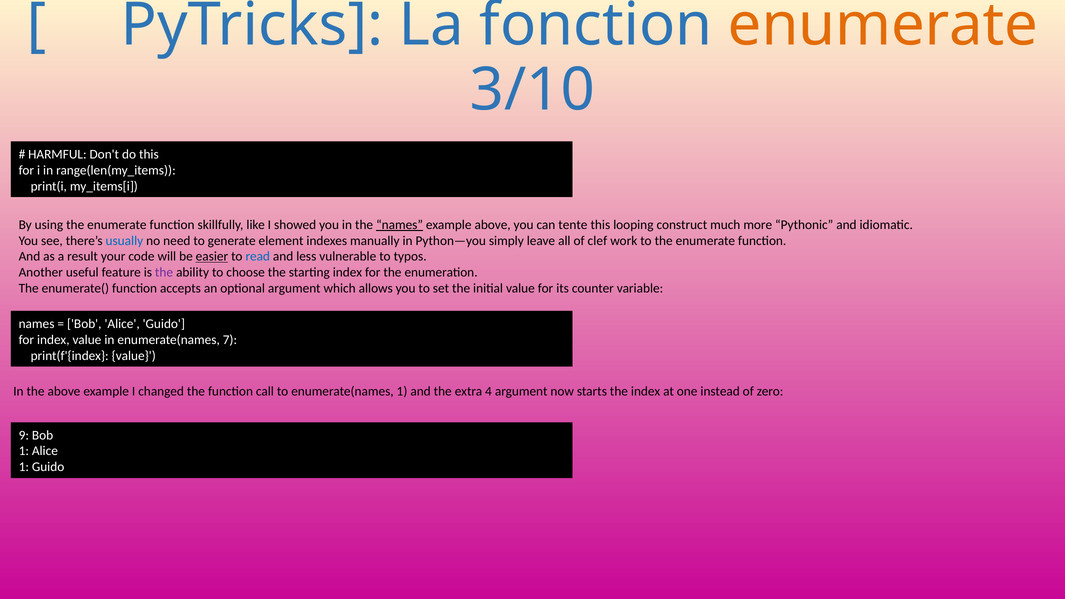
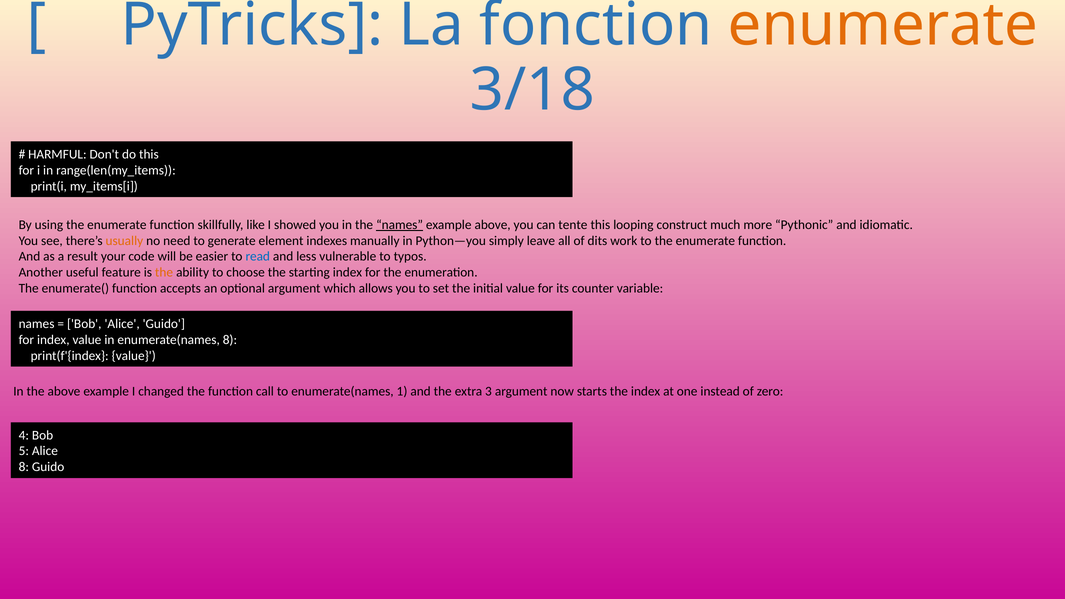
3/10: 3/10 -> 3/18
usually colour: blue -> orange
clef: clef -> dits
easier underline: present -> none
the at (164, 273) colour: purple -> orange
enumerate(names 7: 7 -> 8
4: 4 -> 3
9: 9 -> 4
1 at (24, 451): 1 -> 5
1 at (24, 467): 1 -> 8
